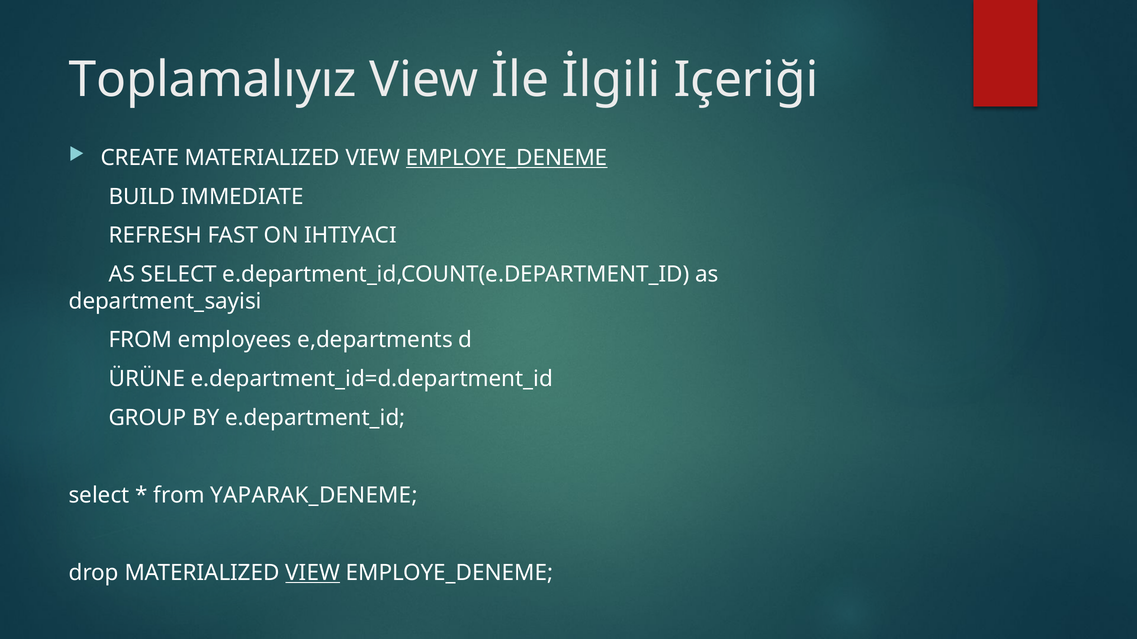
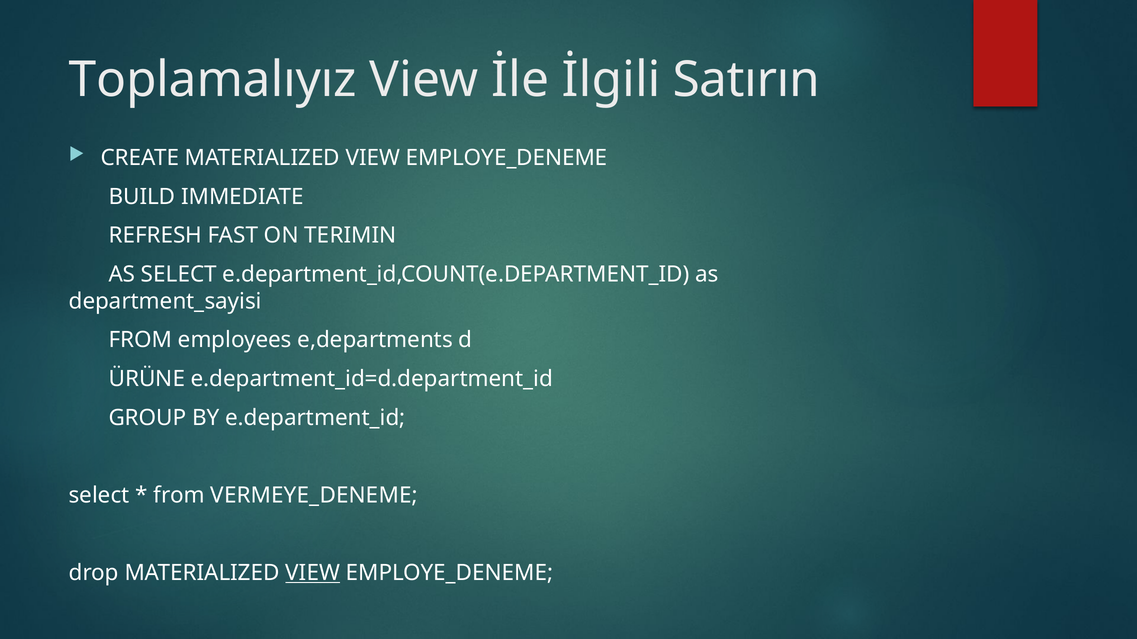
Içeriği: Içeriği -> Satırın
EMPLOYE_DENEME at (507, 158) underline: present -> none
IHTIYACI: IHTIYACI -> TERIMIN
YAPARAK_DENEME: YAPARAK_DENEME -> VERMEYE_DENEME
